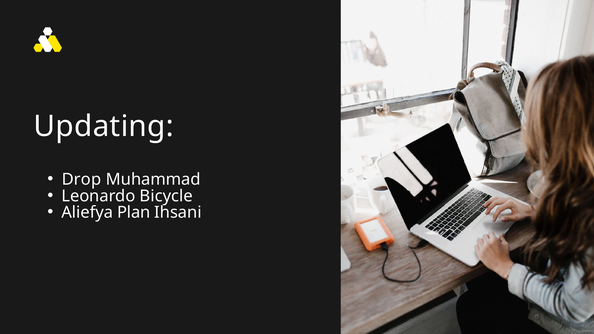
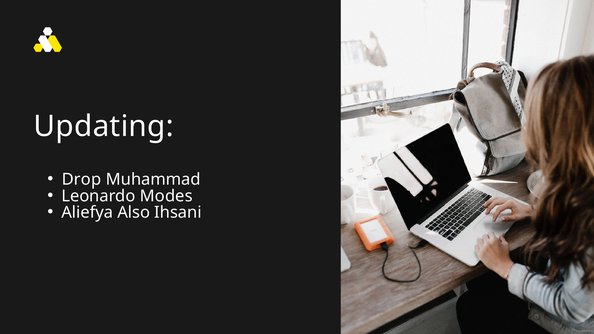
Bicycle: Bicycle -> Modes
Plan: Plan -> Also
